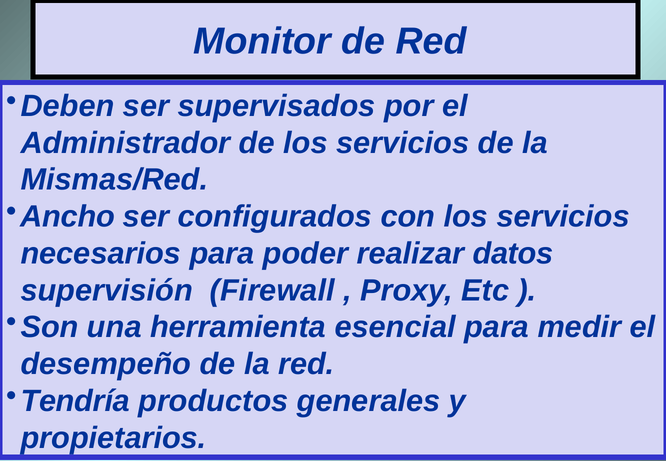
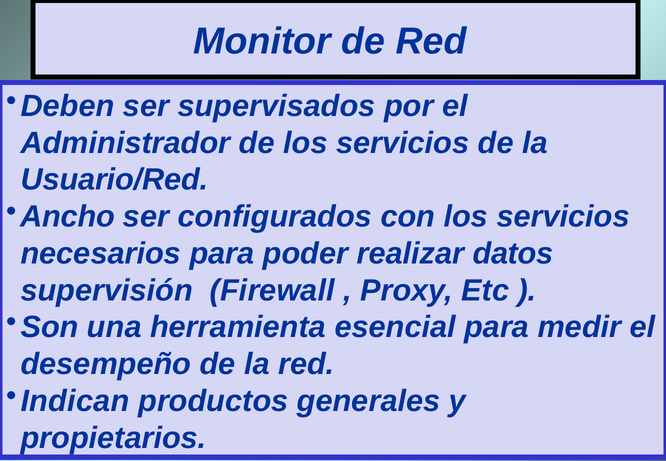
Mismas/Red: Mismas/Red -> Usuario/Red
Tendría: Tendría -> Indican
